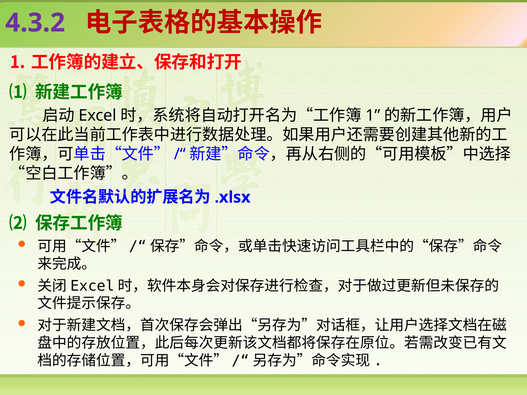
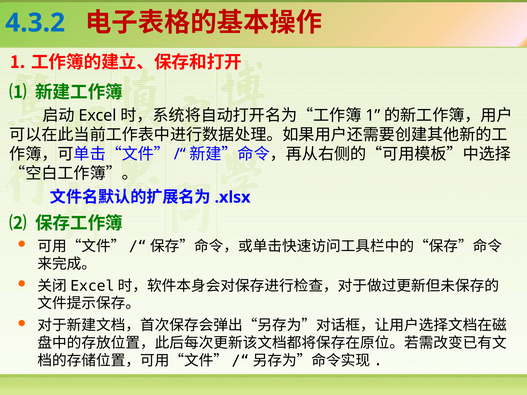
4.3.2 colour: purple -> blue
